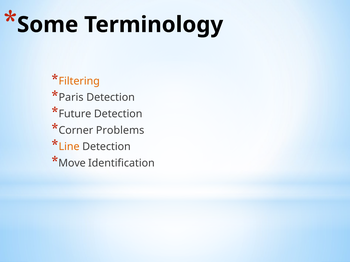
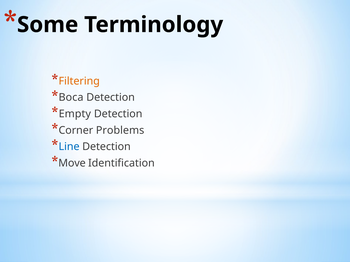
Paris: Paris -> Boca
Future: Future -> Empty
Line colour: orange -> blue
